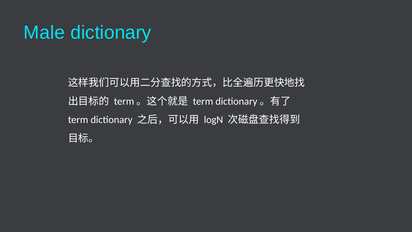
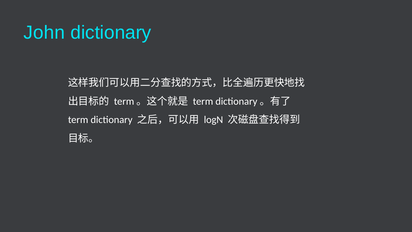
Male: Male -> John
